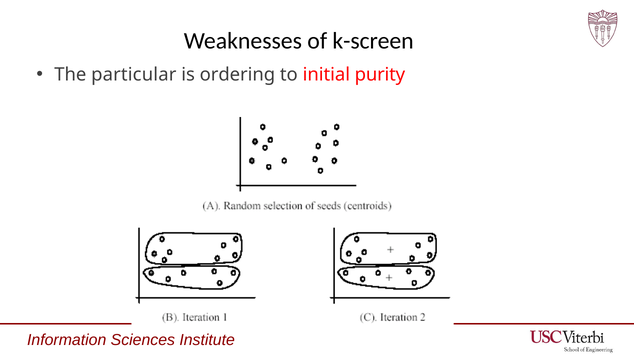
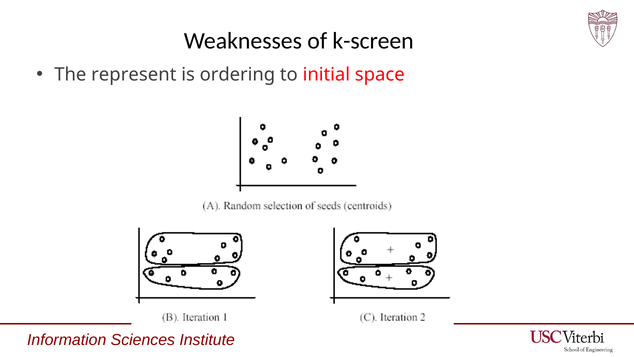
particular: particular -> represent
purity: purity -> space
